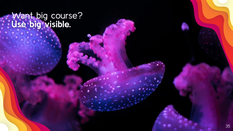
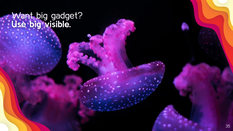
course: course -> gadget
